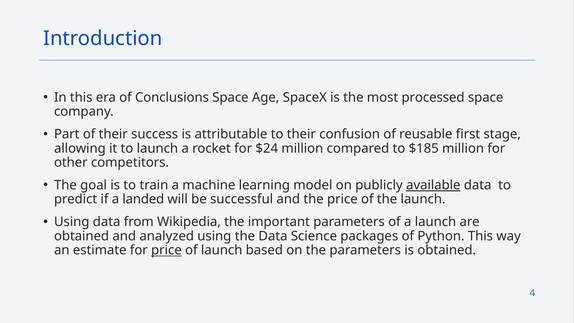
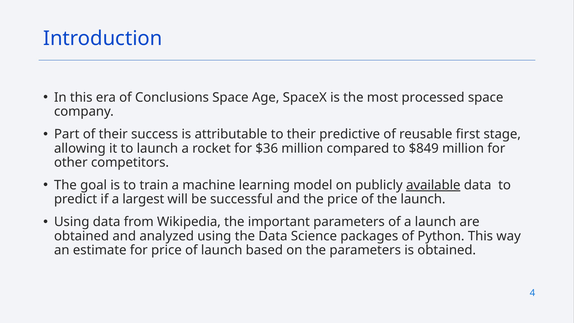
confusion: confusion -> predictive
$24: $24 -> $36
$185: $185 -> $849
landed: landed -> largest
price at (166, 250) underline: present -> none
